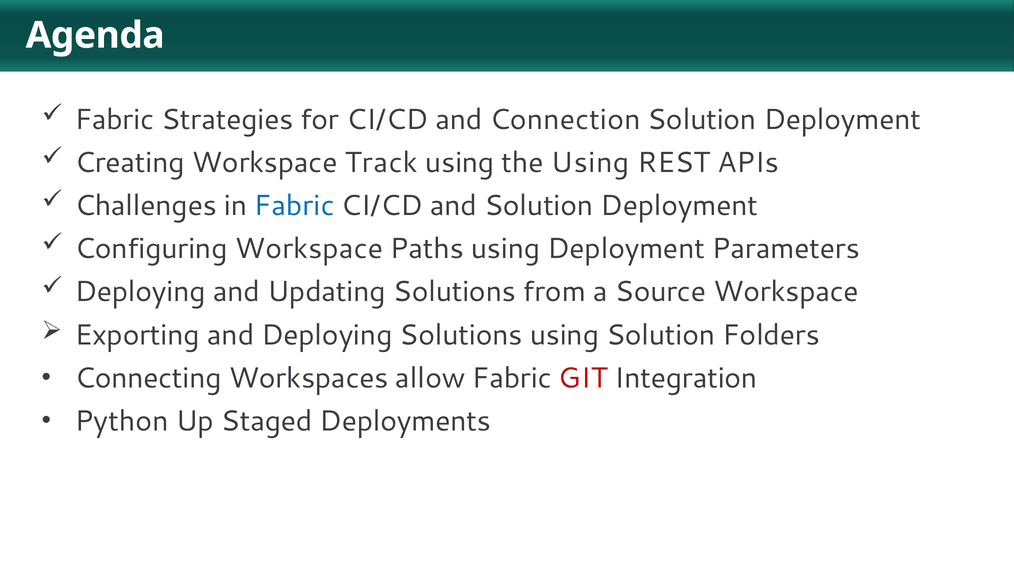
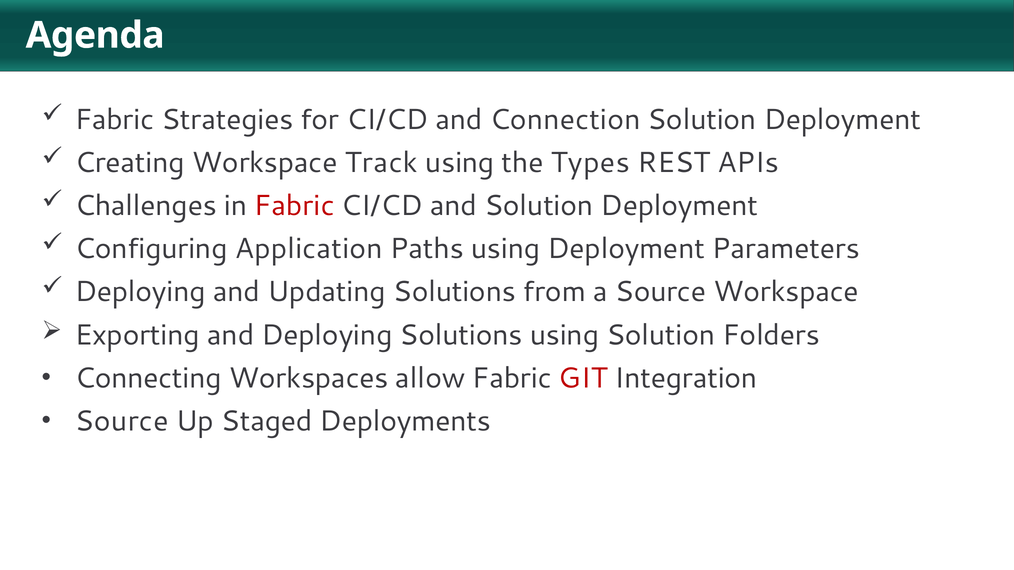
the Using: Using -> Types
Fabric at (294, 206) colour: blue -> red
Configuring Workspace: Workspace -> Application
Python at (122, 421): Python -> Source
